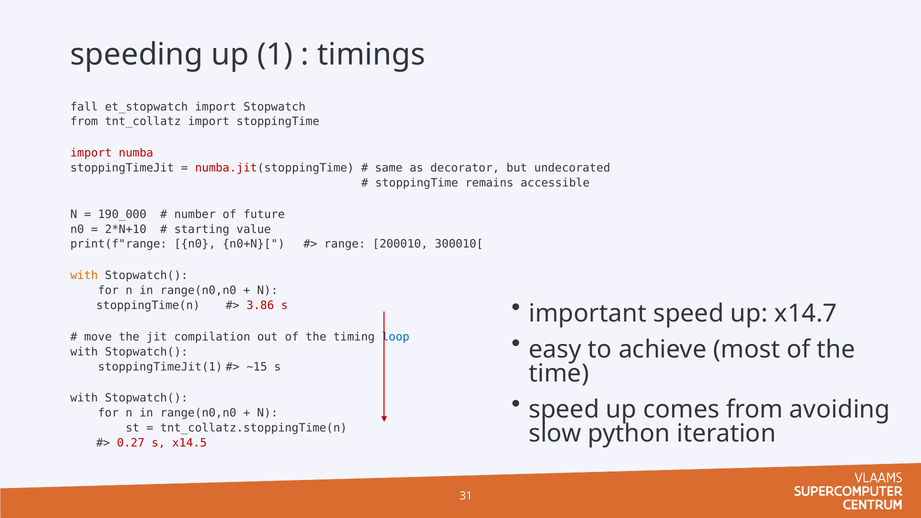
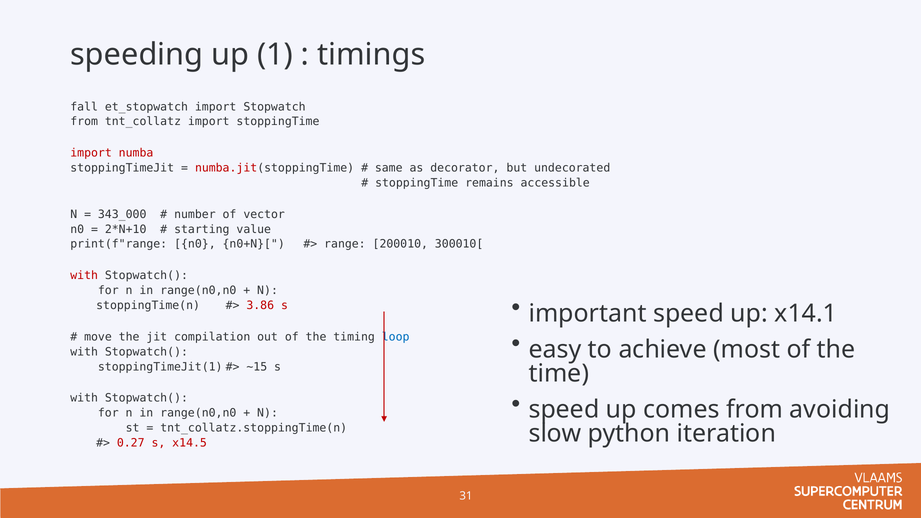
190_000: 190_000 -> 343_000
future: future -> vector
with at (84, 276) colour: orange -> red
x14.7: x14.7 -> x14.1
